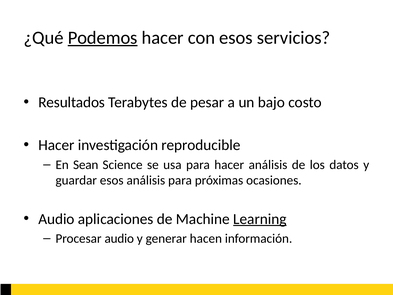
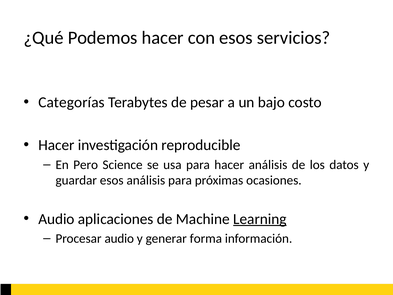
Podemos underline: present -> none
Resultados: Resultados -> Categorías
Sean: Sean -> Pero
hacen: hacen -> forma
